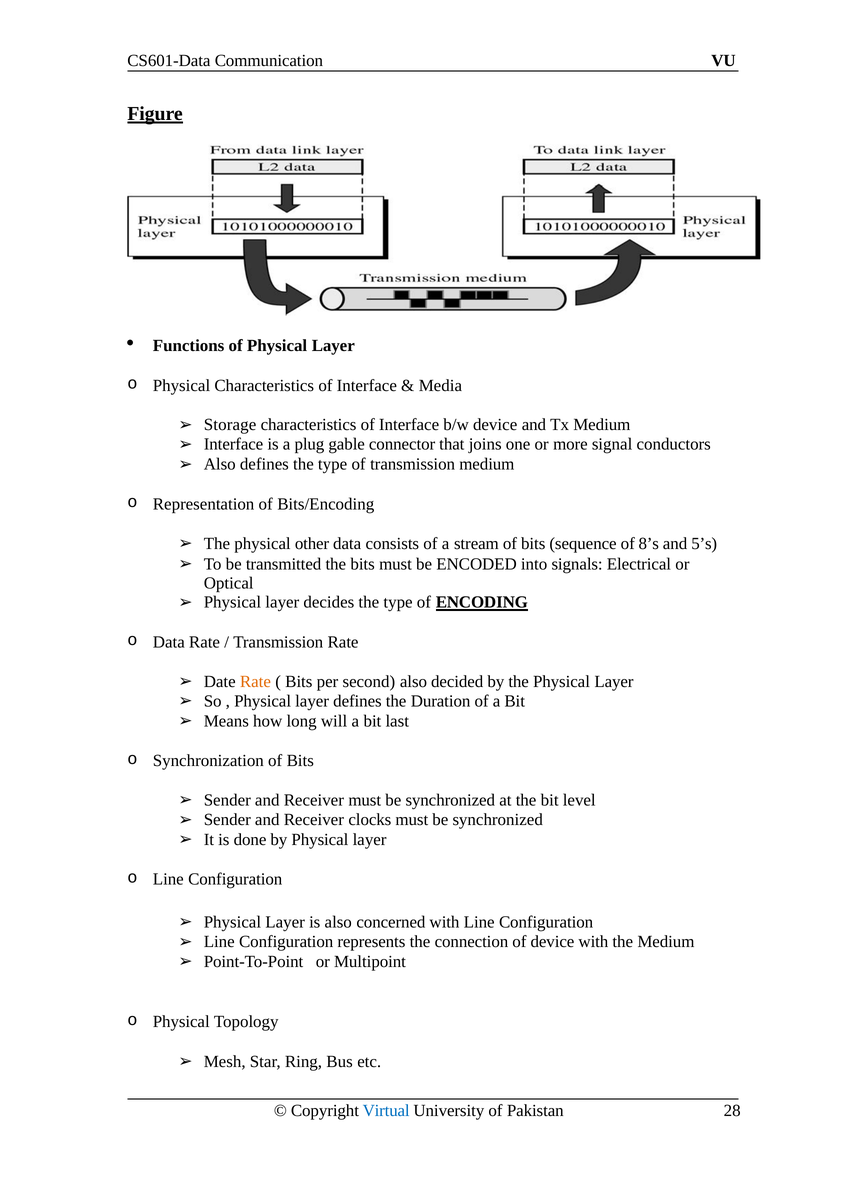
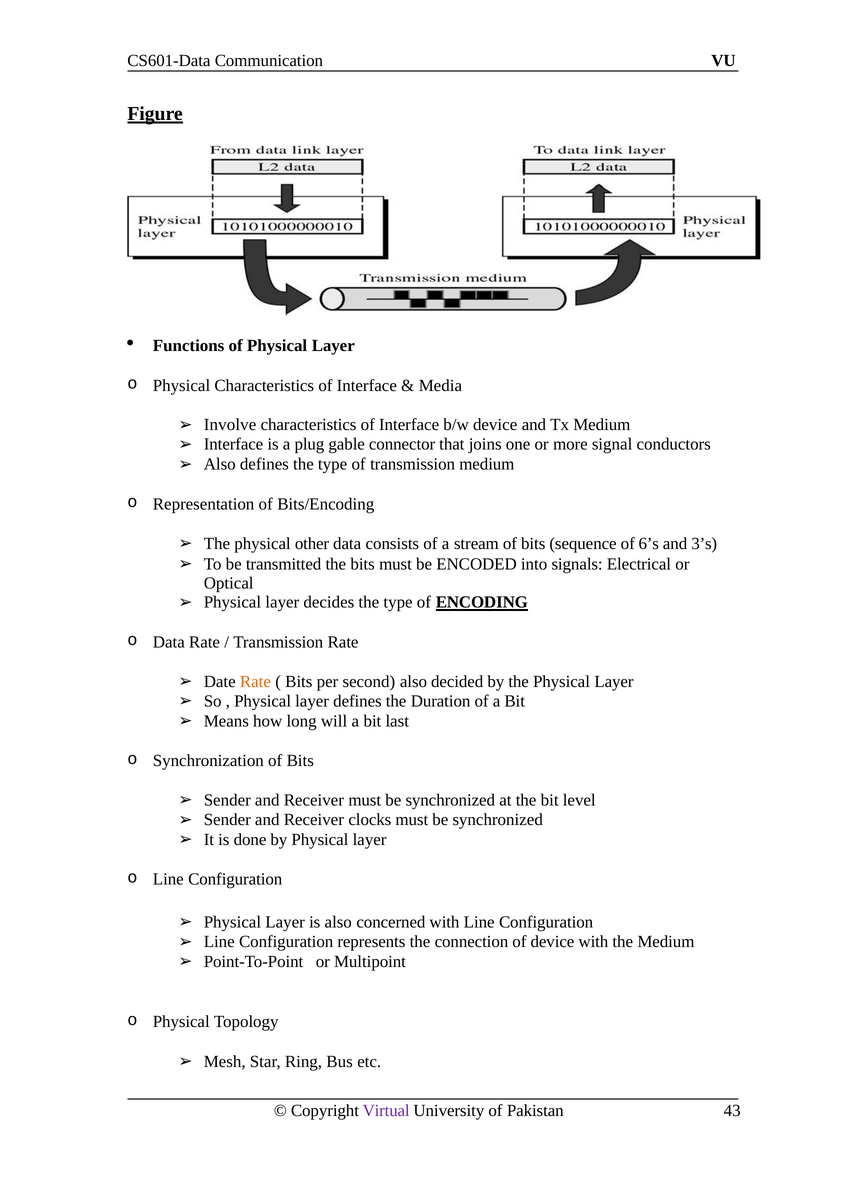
Storage: Storage -> Involve
8’s: 8’s -> 6’s
5’s: 5’s -> 3’s
Virtual colour: blue -> purple
28: 28 -> 43
